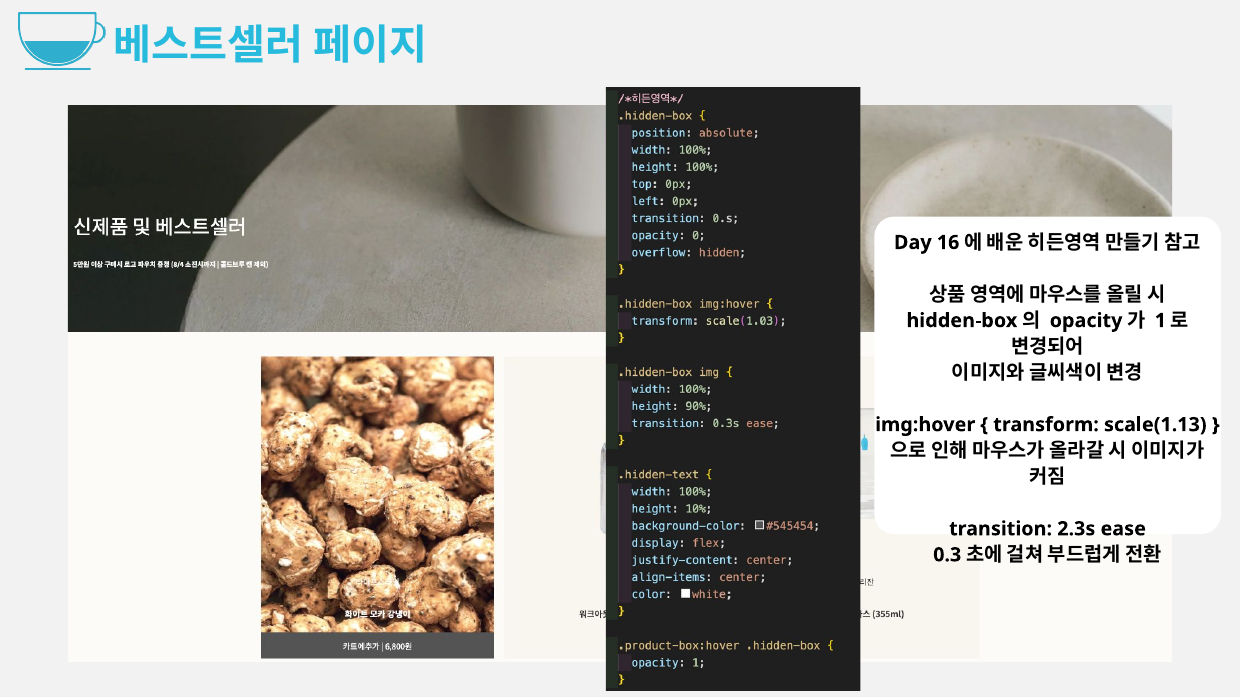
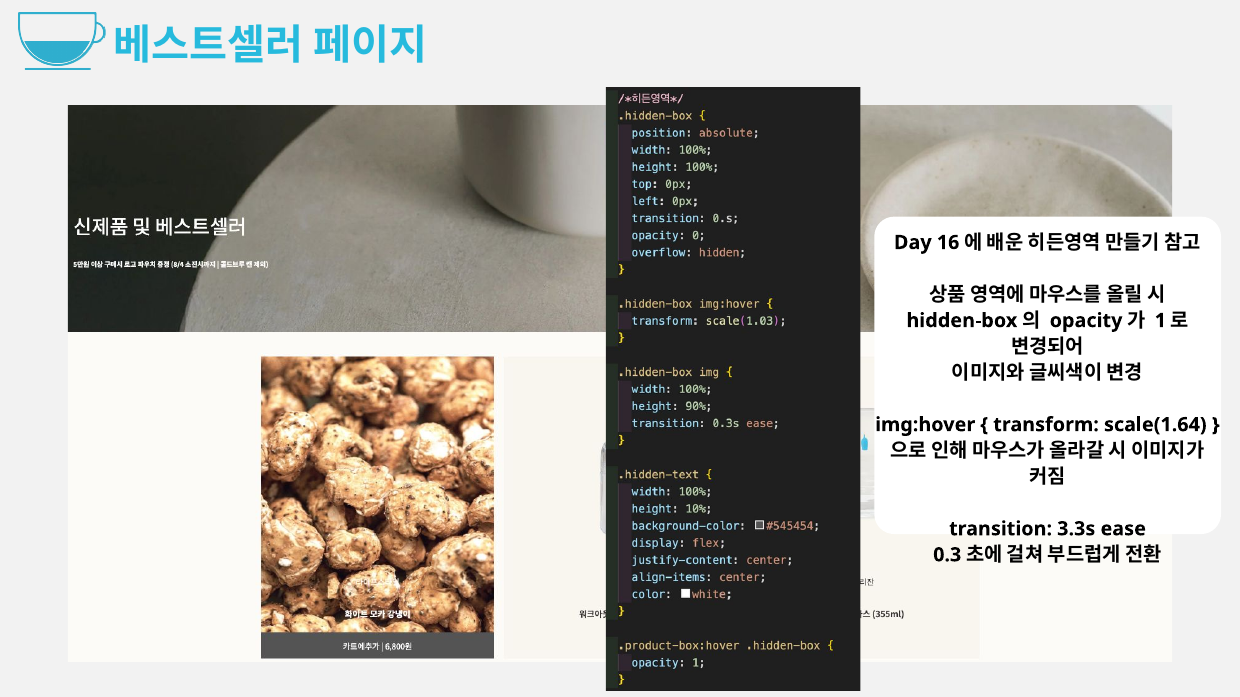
scale(1.13: scale(1.13 -> scale(1.64
2.3s: 2.3s -> 3.3s
